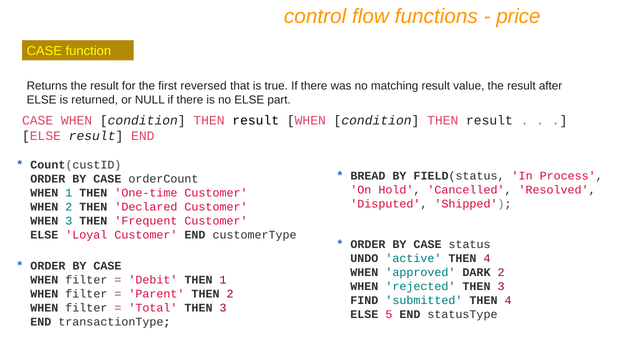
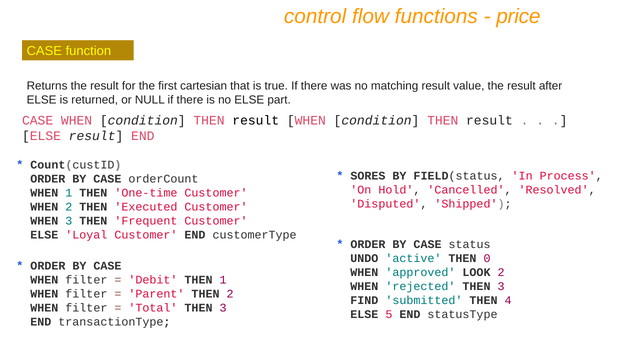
reversed: reversed -> cartesian
BREAD: BREAD -> SORES
Declared: Declared -> Executed
active THEN 4: 4 -> 0
DARK: DARK -> LOOK
